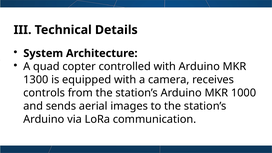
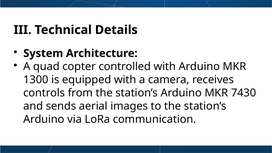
1000: 1000 -> 7430
